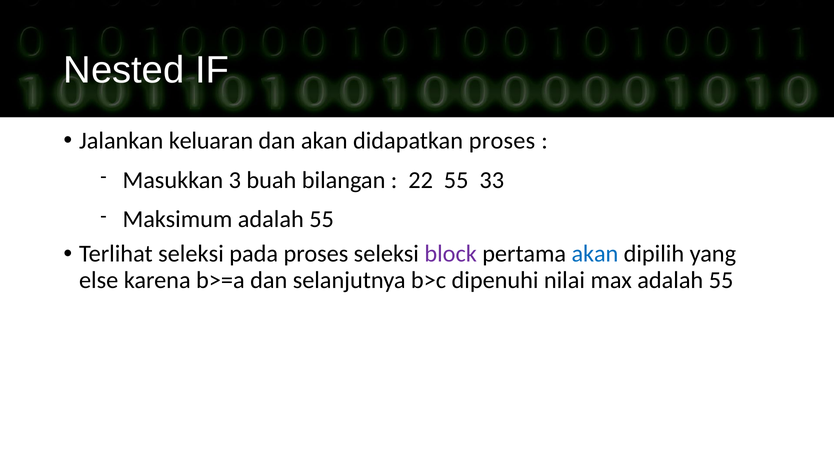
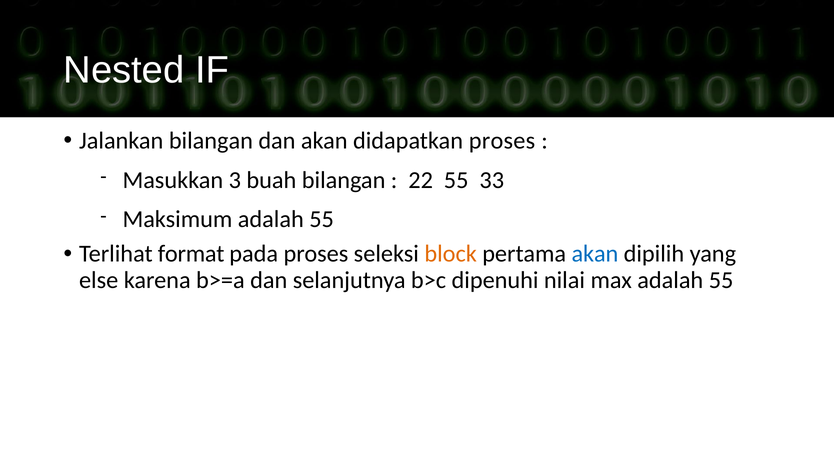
Jalankan keluaran: keluaran -> bilangan
Terlihat seleksi: seleksi -> format
block colour: purple -> orange
